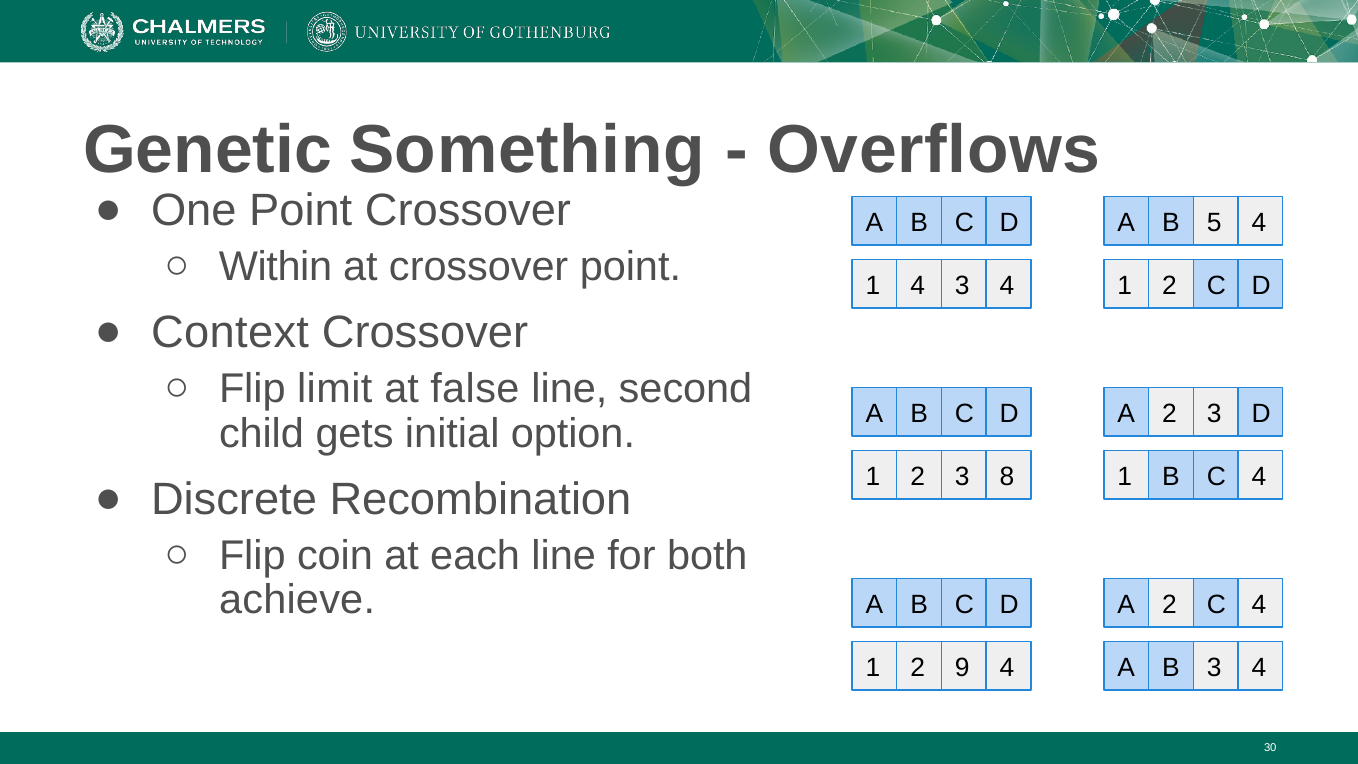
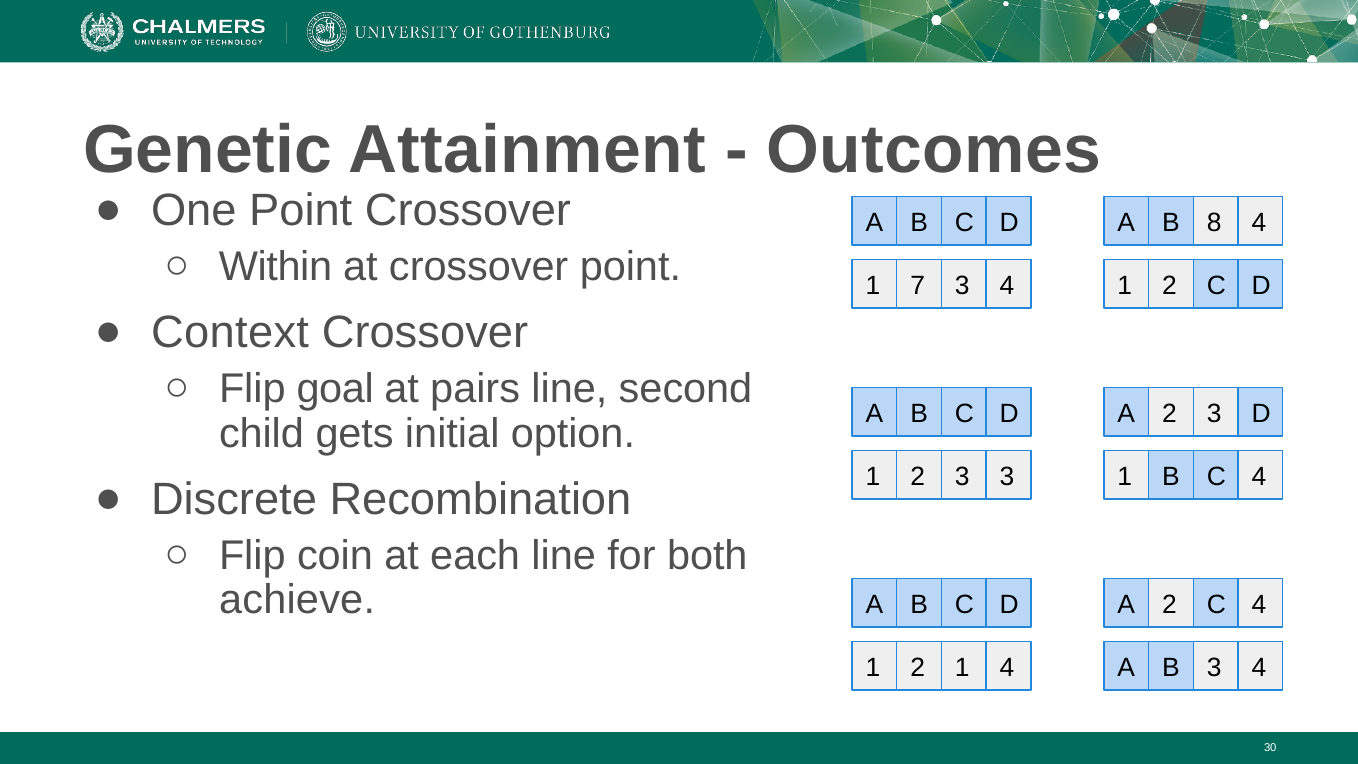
Something: Something -> Attainment
Overflows: Overflows -> Outcomes
5: 5 -> 8
1 4: 4 -> 7
limit: limit -> goal
false: false -> pairs
3 8: 8 -> 3
2 9: 9 -> 1
